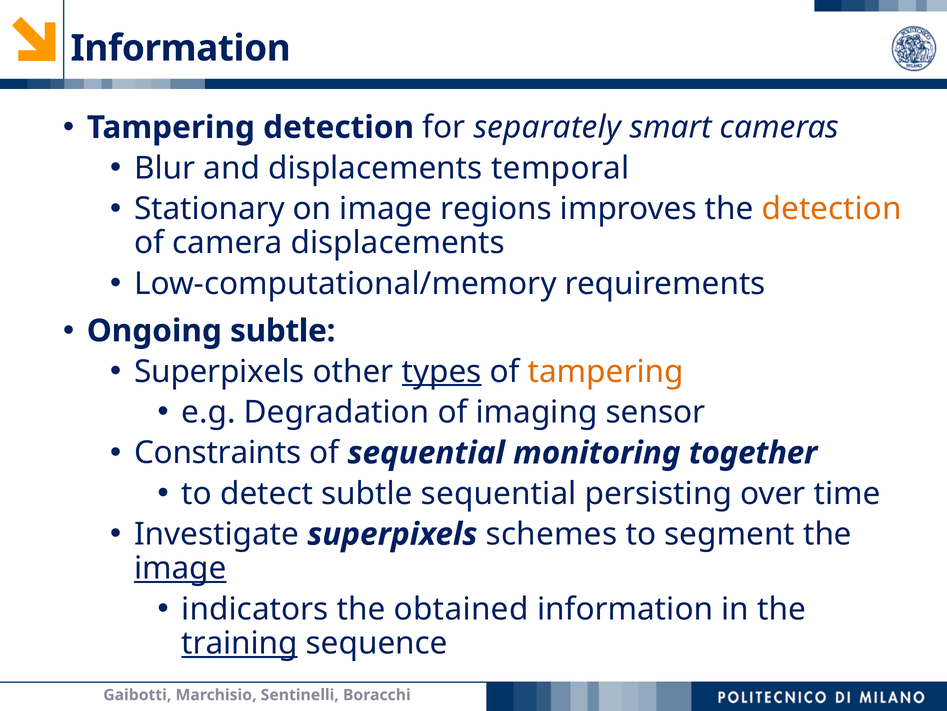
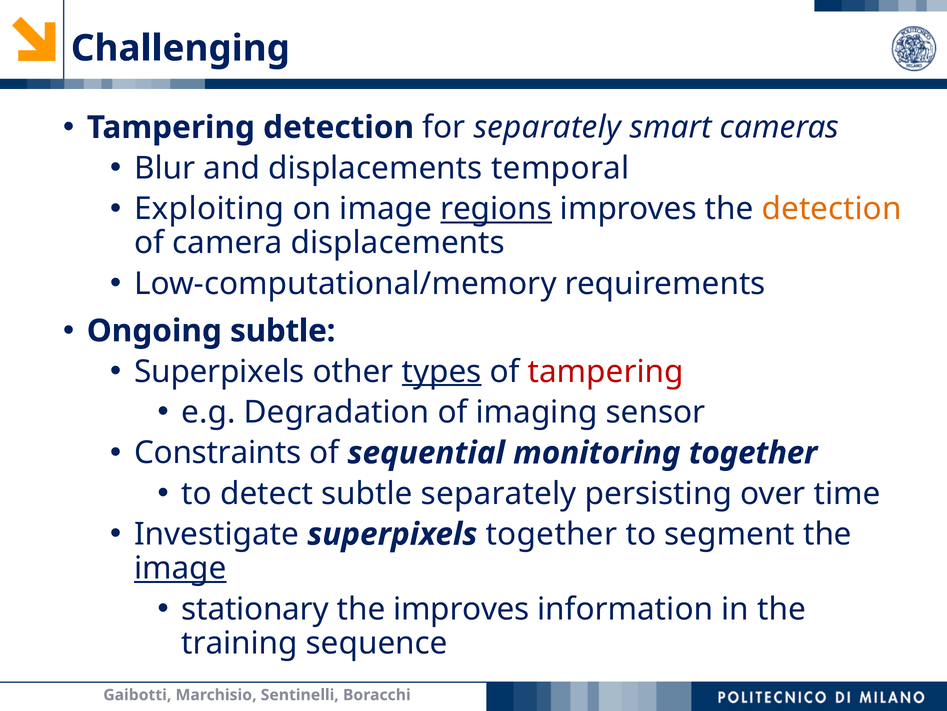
Information at (181, 48): Information -> Challenging
Stationary: Stationary -> Exploiting
regions underline: none -> present
tampering at (606, 371) colour: orange -> red
subtle sequential: sequential -> separately
superpixels schemes: schemes -> together
indicators: indicators -> stationary
the obtained: obtained -> improves
training underline: present -> none
